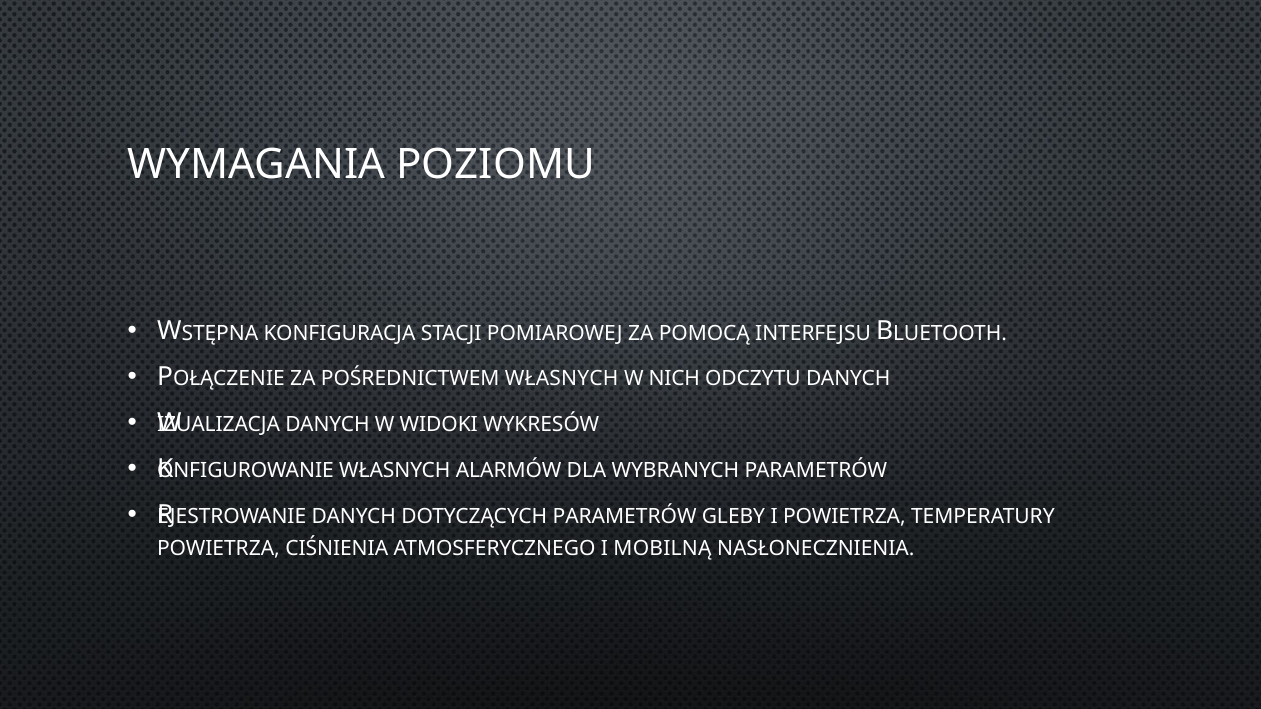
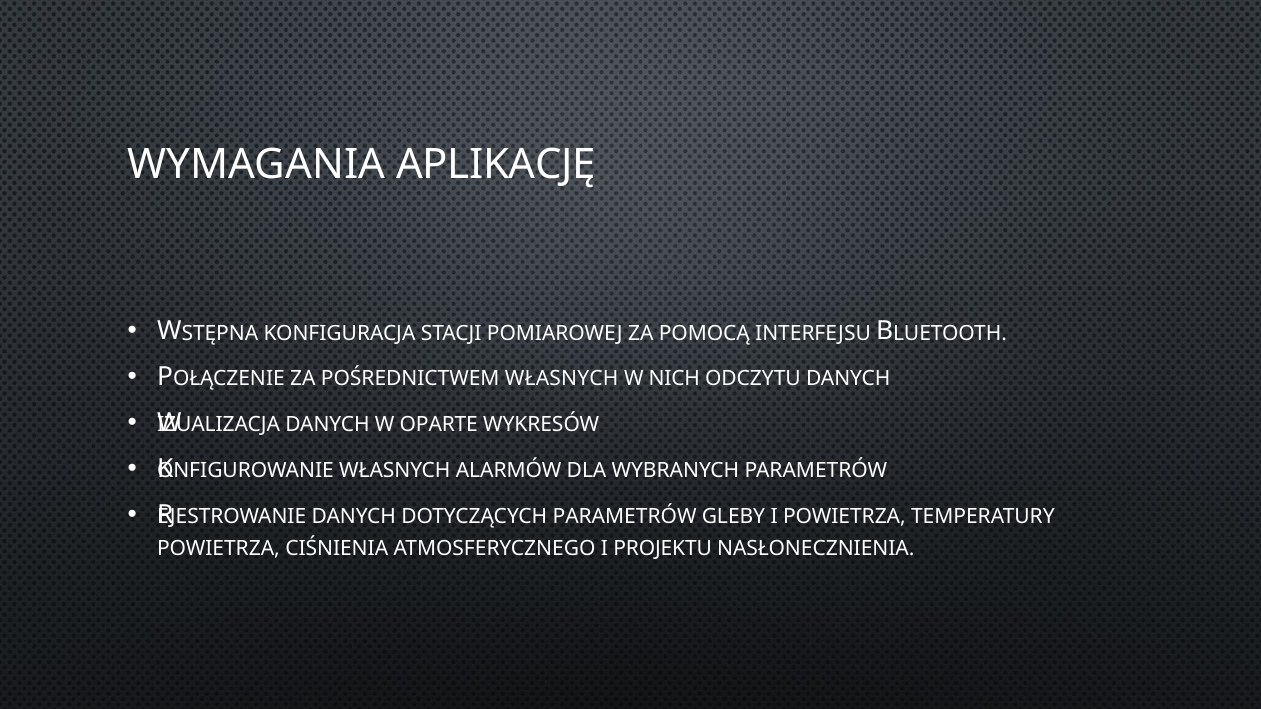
POZIOMU: POZIOMU -> APLIKACJĘ
WIDOKI: WIDOKI -> OPARTE
MOBILNĄ: MOBILNĄ -> PROJEKTU
